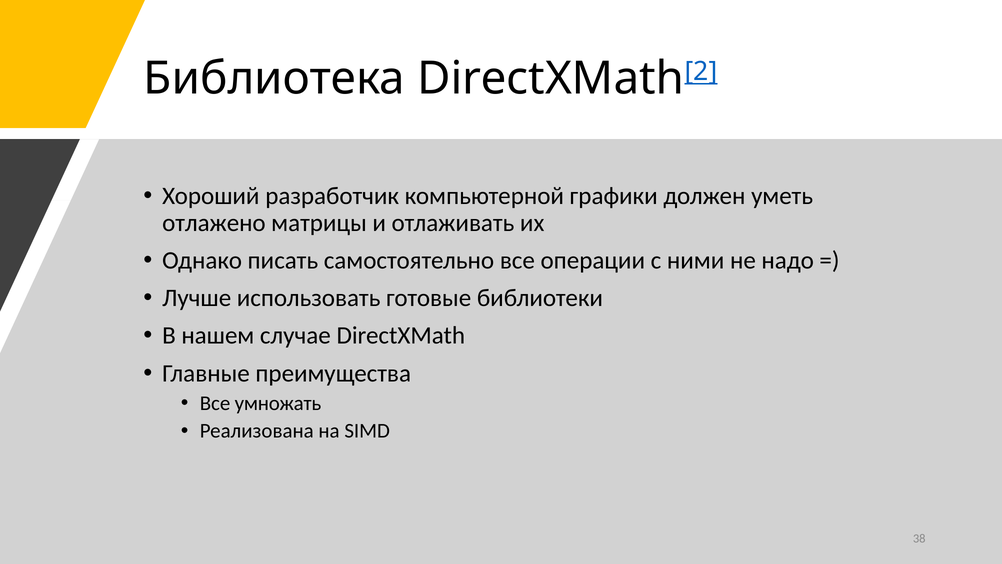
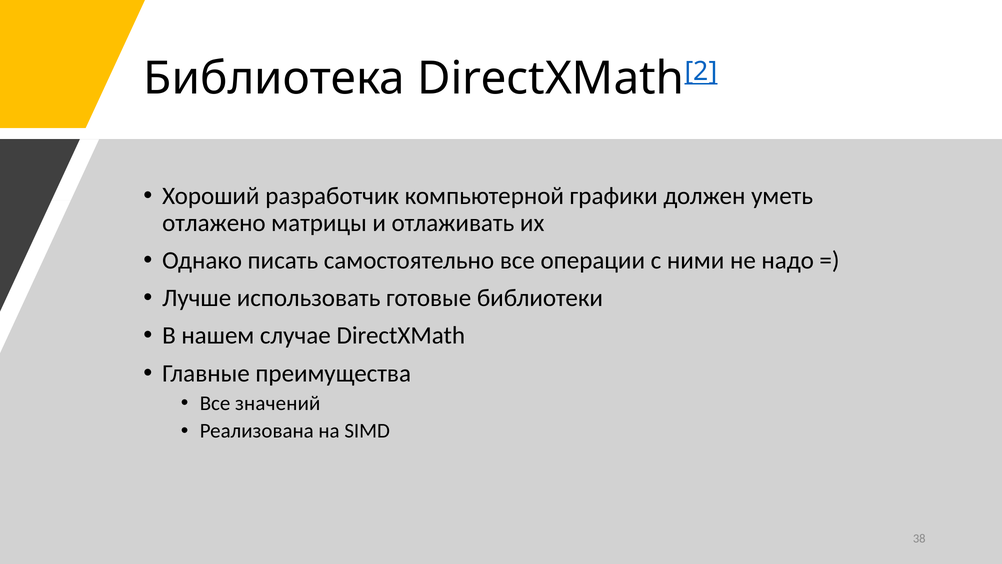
умножать: умножать -> значений
